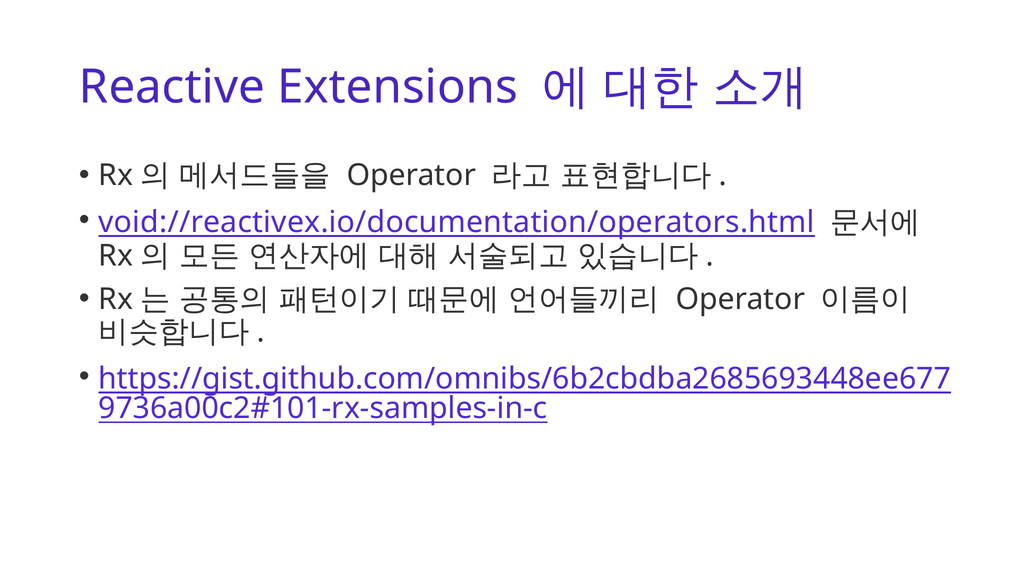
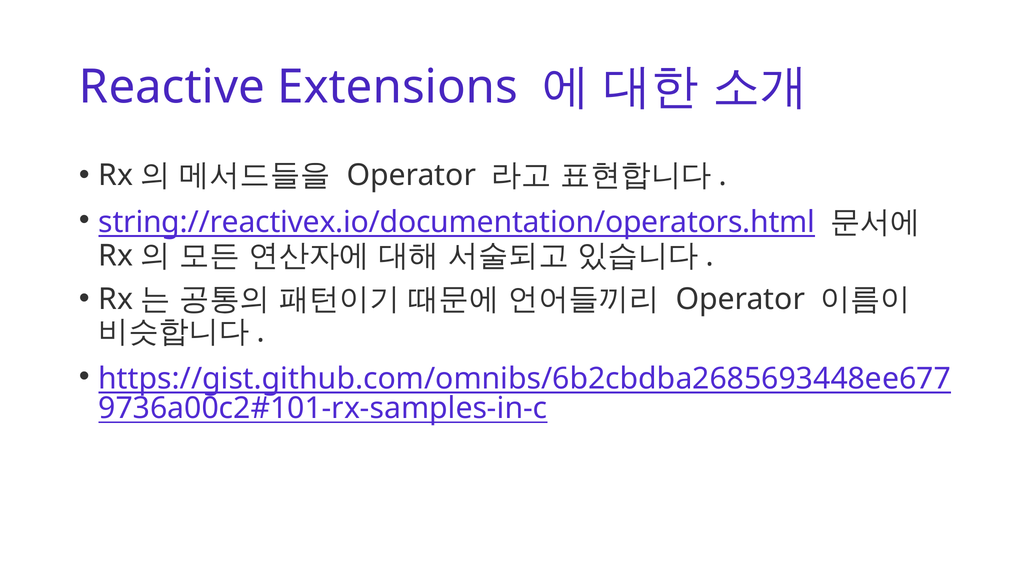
void://reactivex.io/documentation/operators.html: void://reactivex.io/documentation/operators.html -> string://reactivex.io/documentation/operators.html
